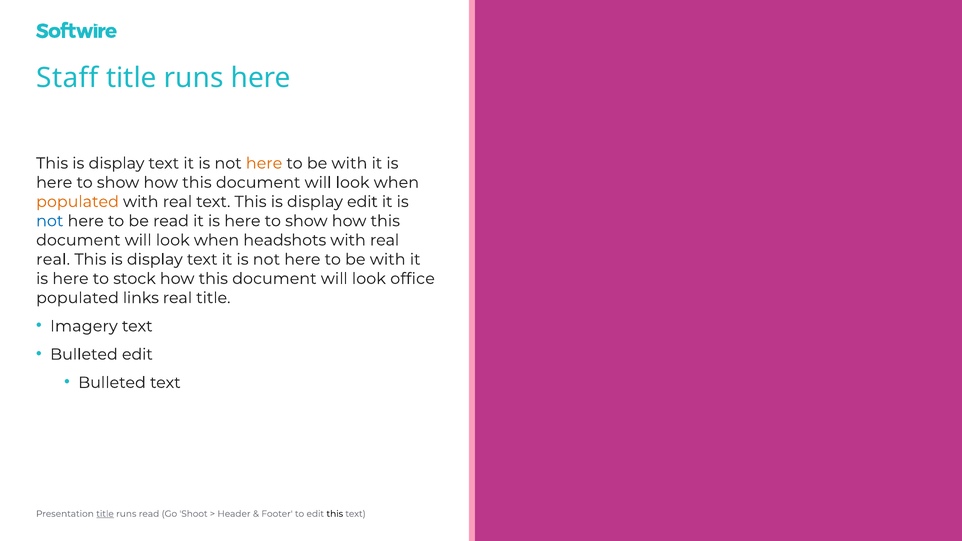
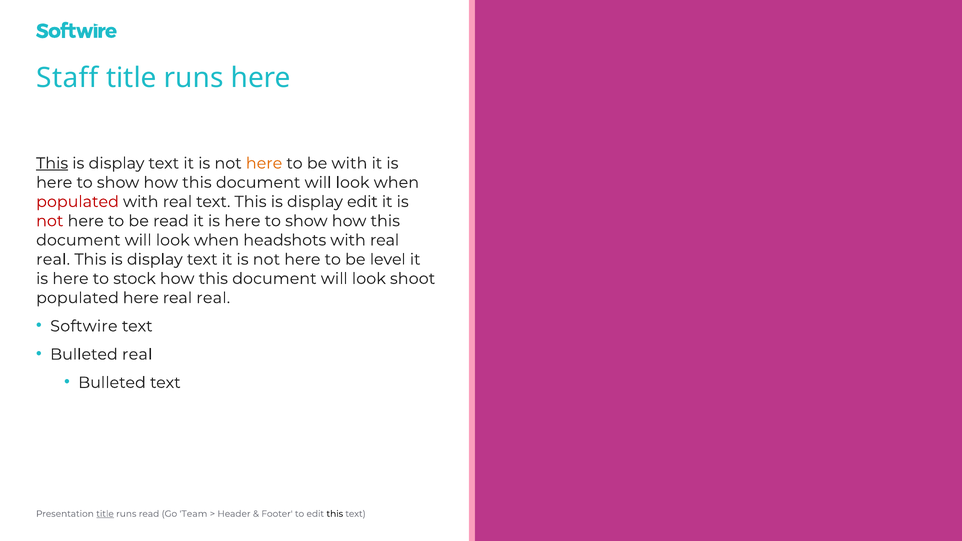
This at (52, 163) underline: none -> present
populated at (78, 202) colour: orange -> red
not at (50, 221) colour: blue -> red
with at (388, 259): with -> level
office: office -> shoot
populated links: links -> here
title at (213, 298): title -> real
Imagery: Imagery -> Softwire
Bulleted edit: edit -> real
Shoot: Shoot -> Team
